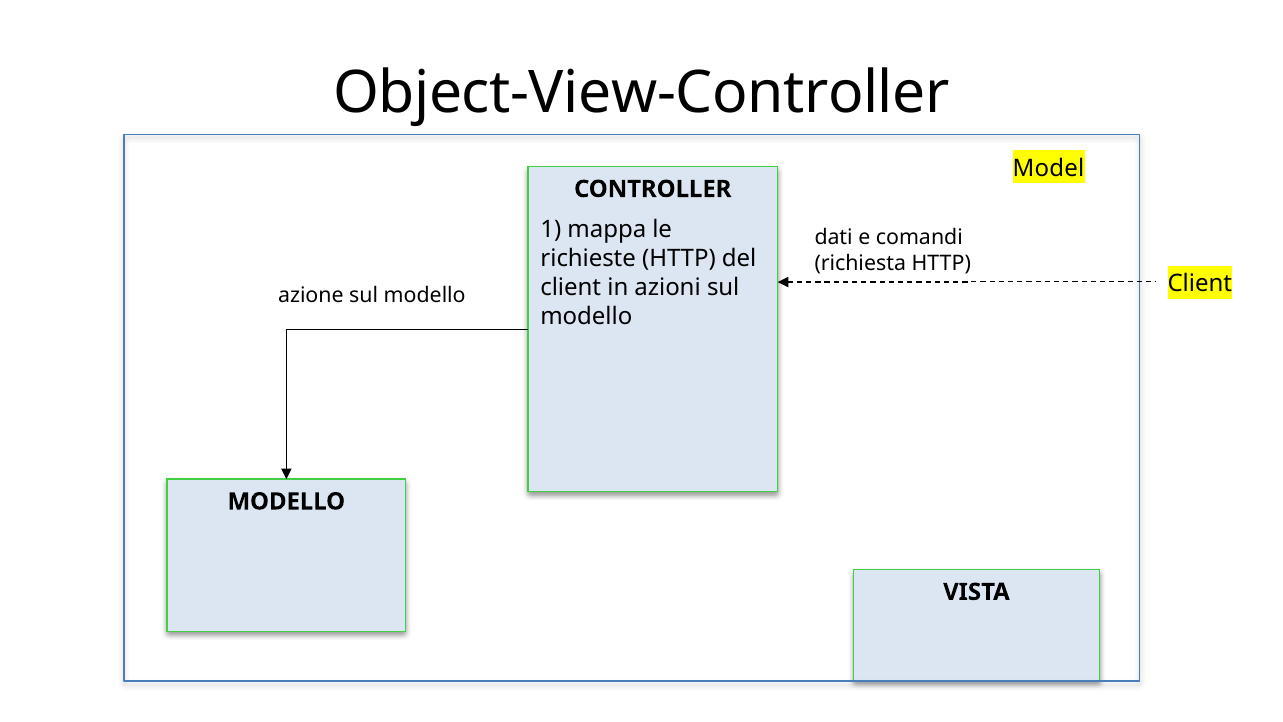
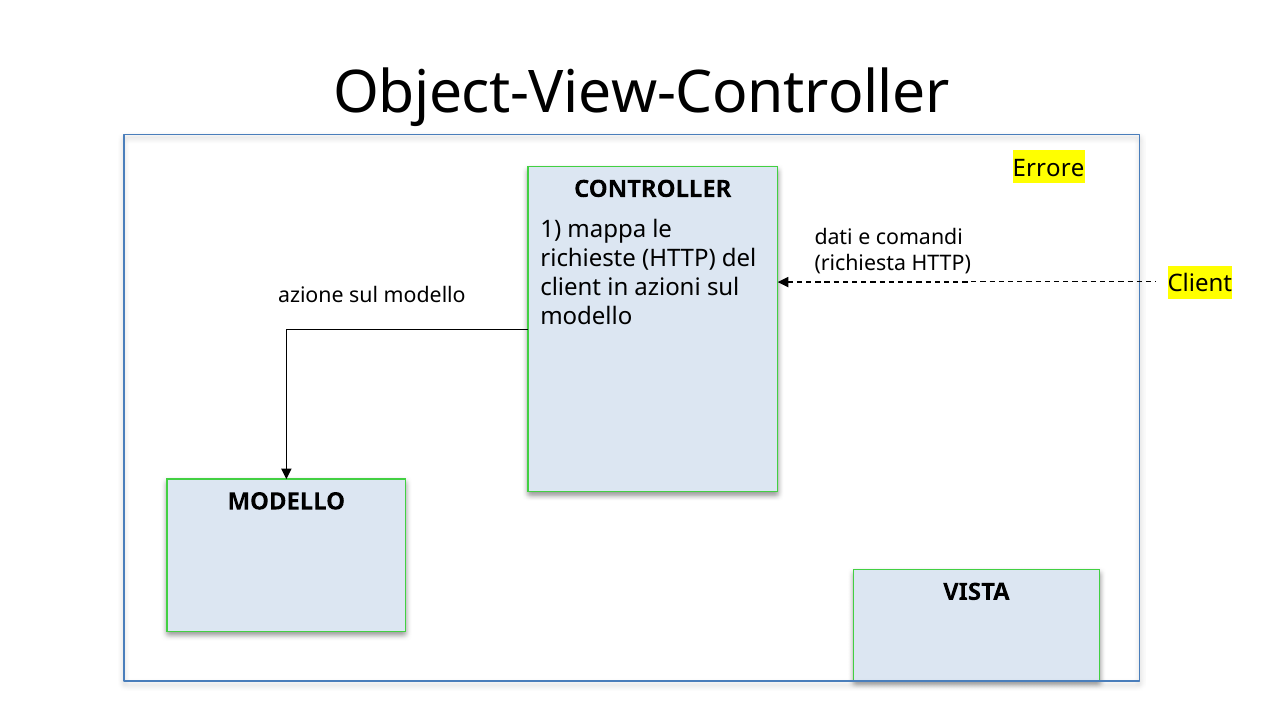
Model: Model -> Errore
